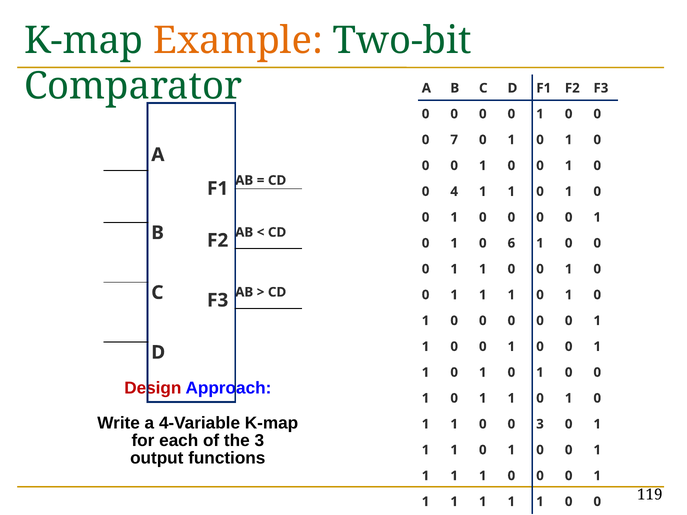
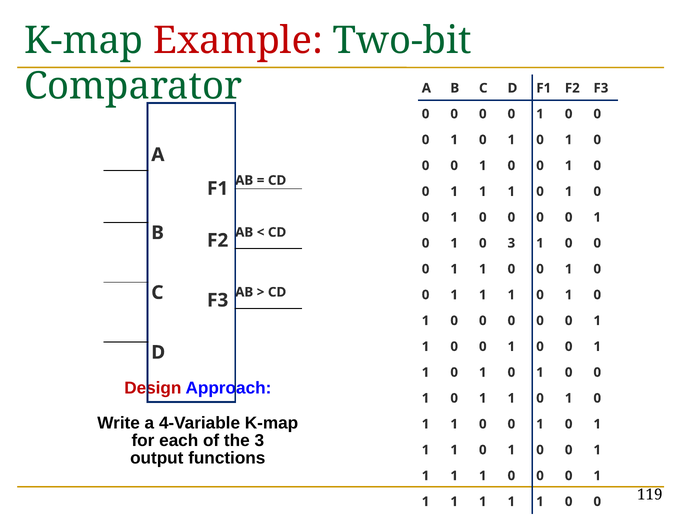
Example colour: orange -> red
7 at (454, 140): 7 -> 1
4 at (454, 192): 4 -> 1
0 6: 6 -> 3
3 at (540, 424): 3 -> 1
